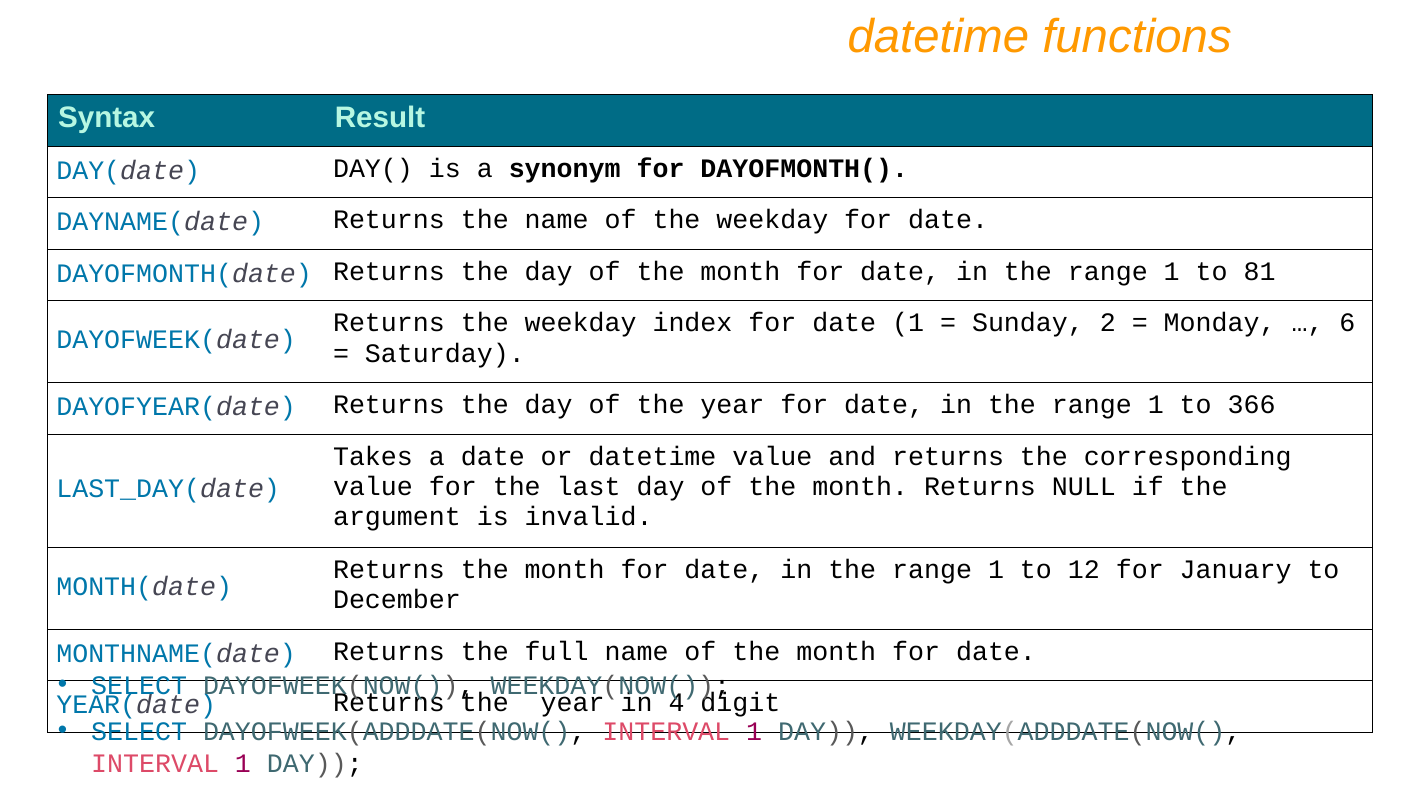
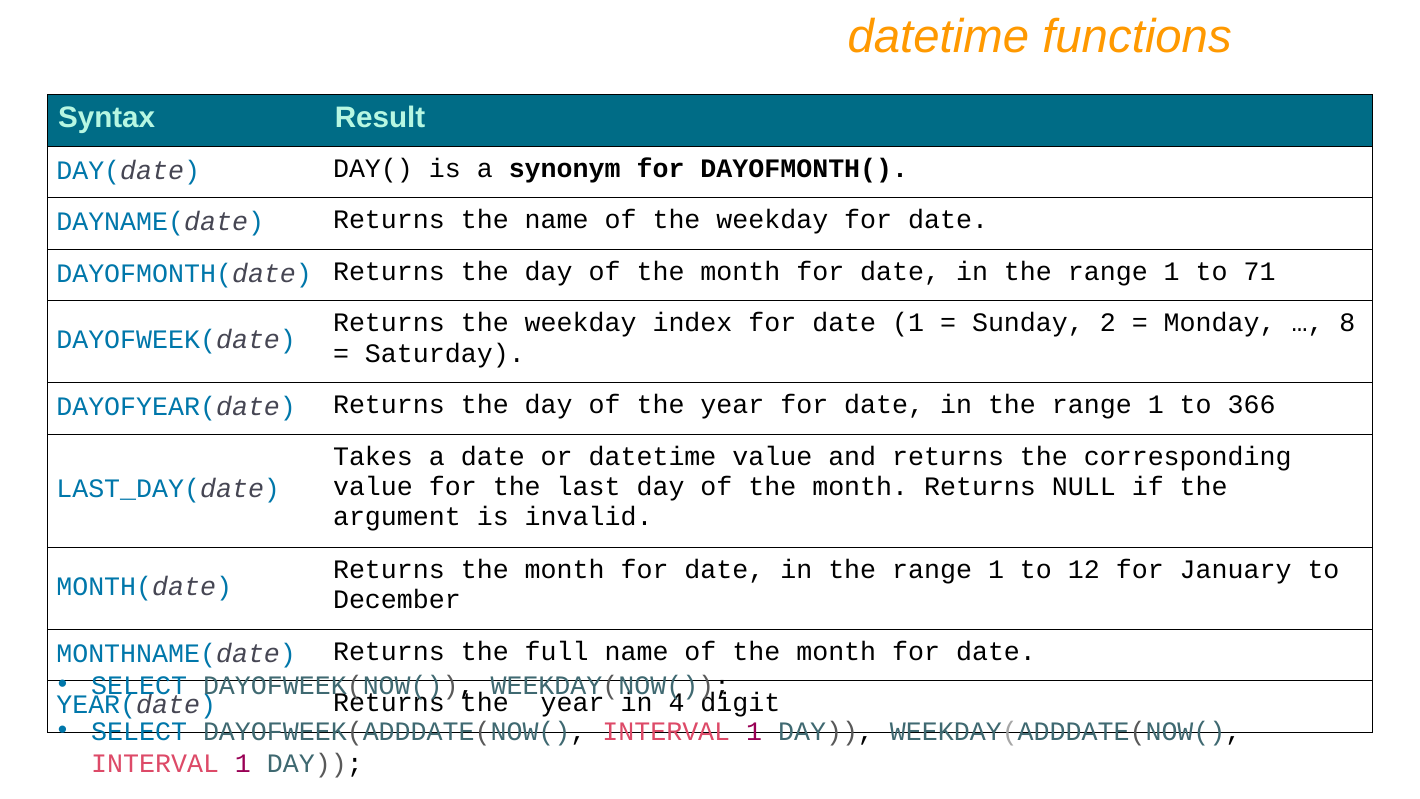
81: 81 -> 71
6: 6 -> 8
